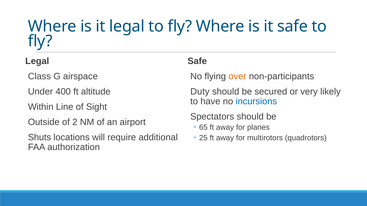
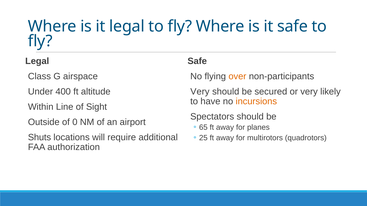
Duty at (200, 92): Duty -> Very
incursions colour: blue -> orange
2: 2 -> 0
